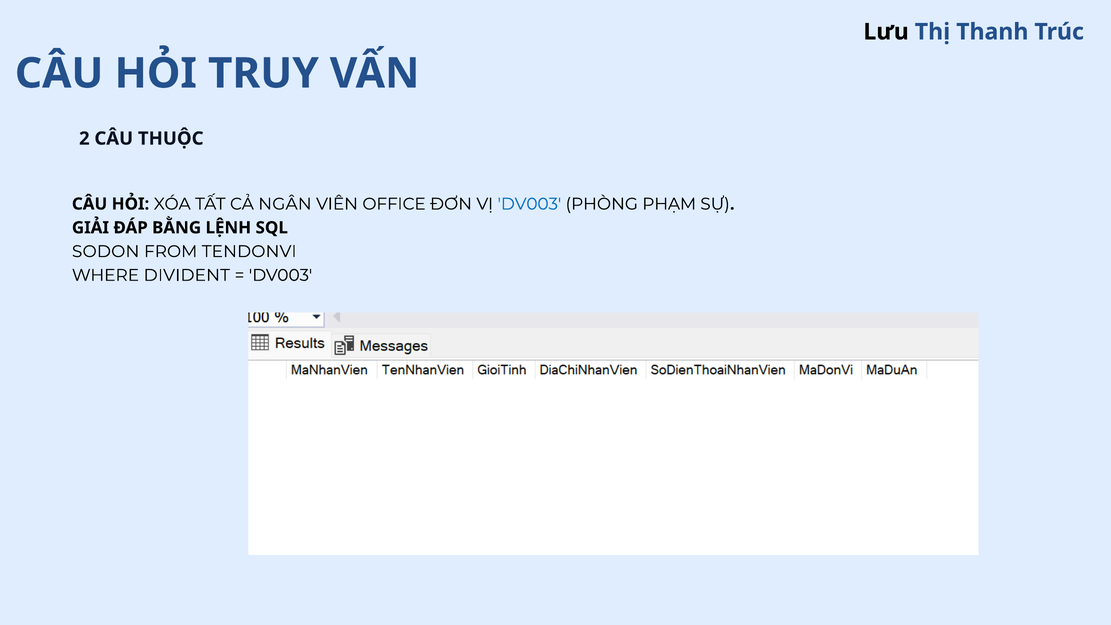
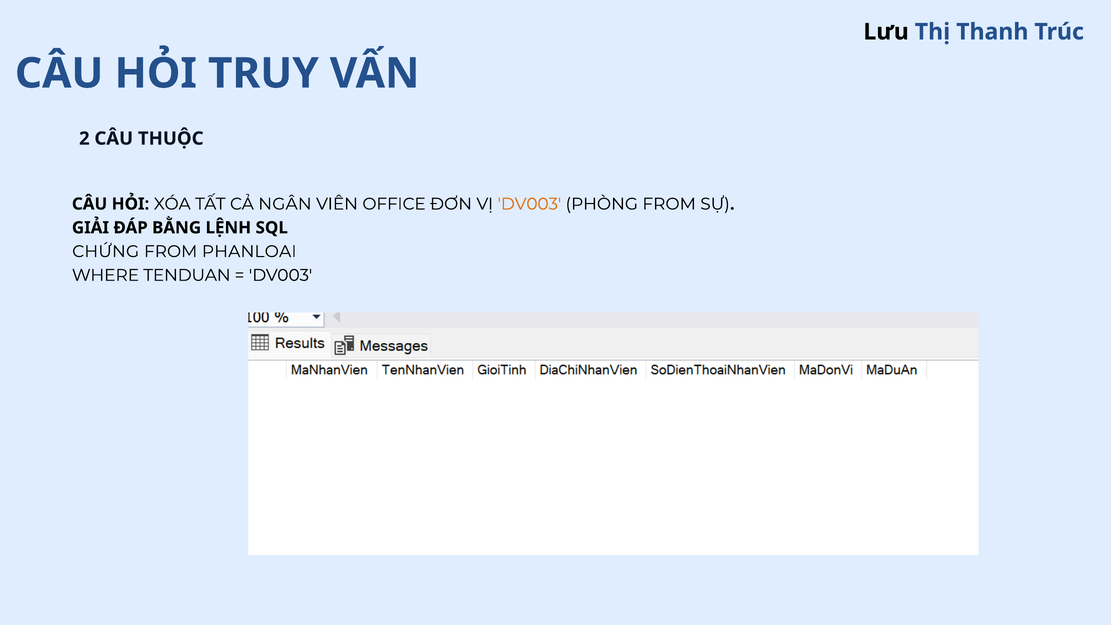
DV003 at (529, 204) colour: blue -> orange
PHÒNG PHẠM: PHẠM -> FROM
SODON: SODON -> CHỨNG
TENDONVI: TENDONVI -> PHANLOAI
DIVIDENT: DIVIDENT -> TENDUAN
